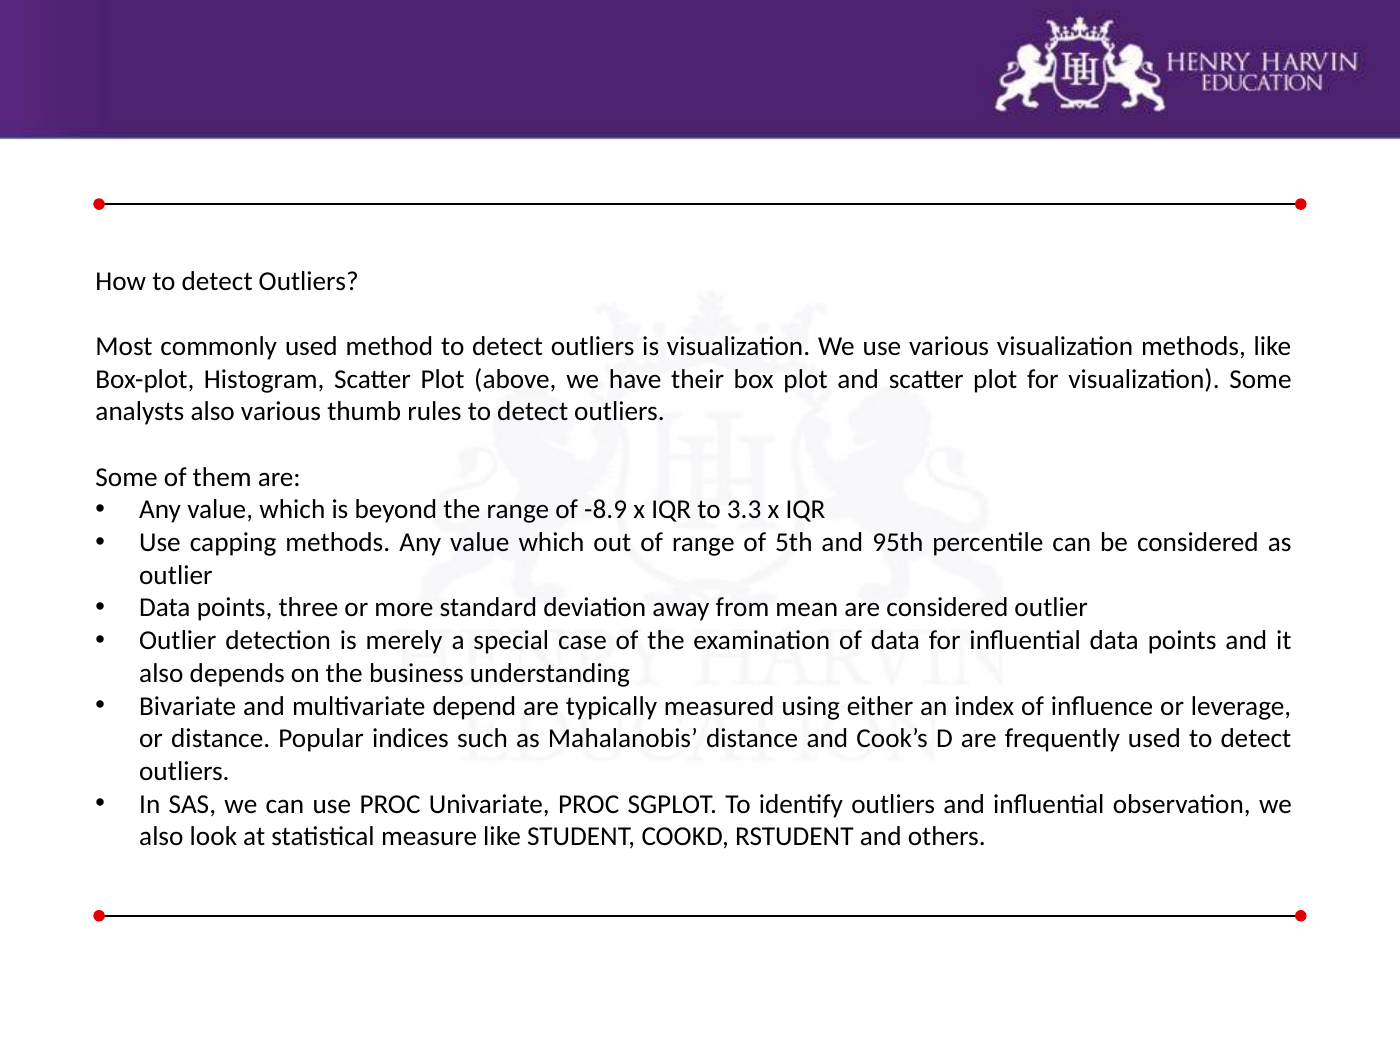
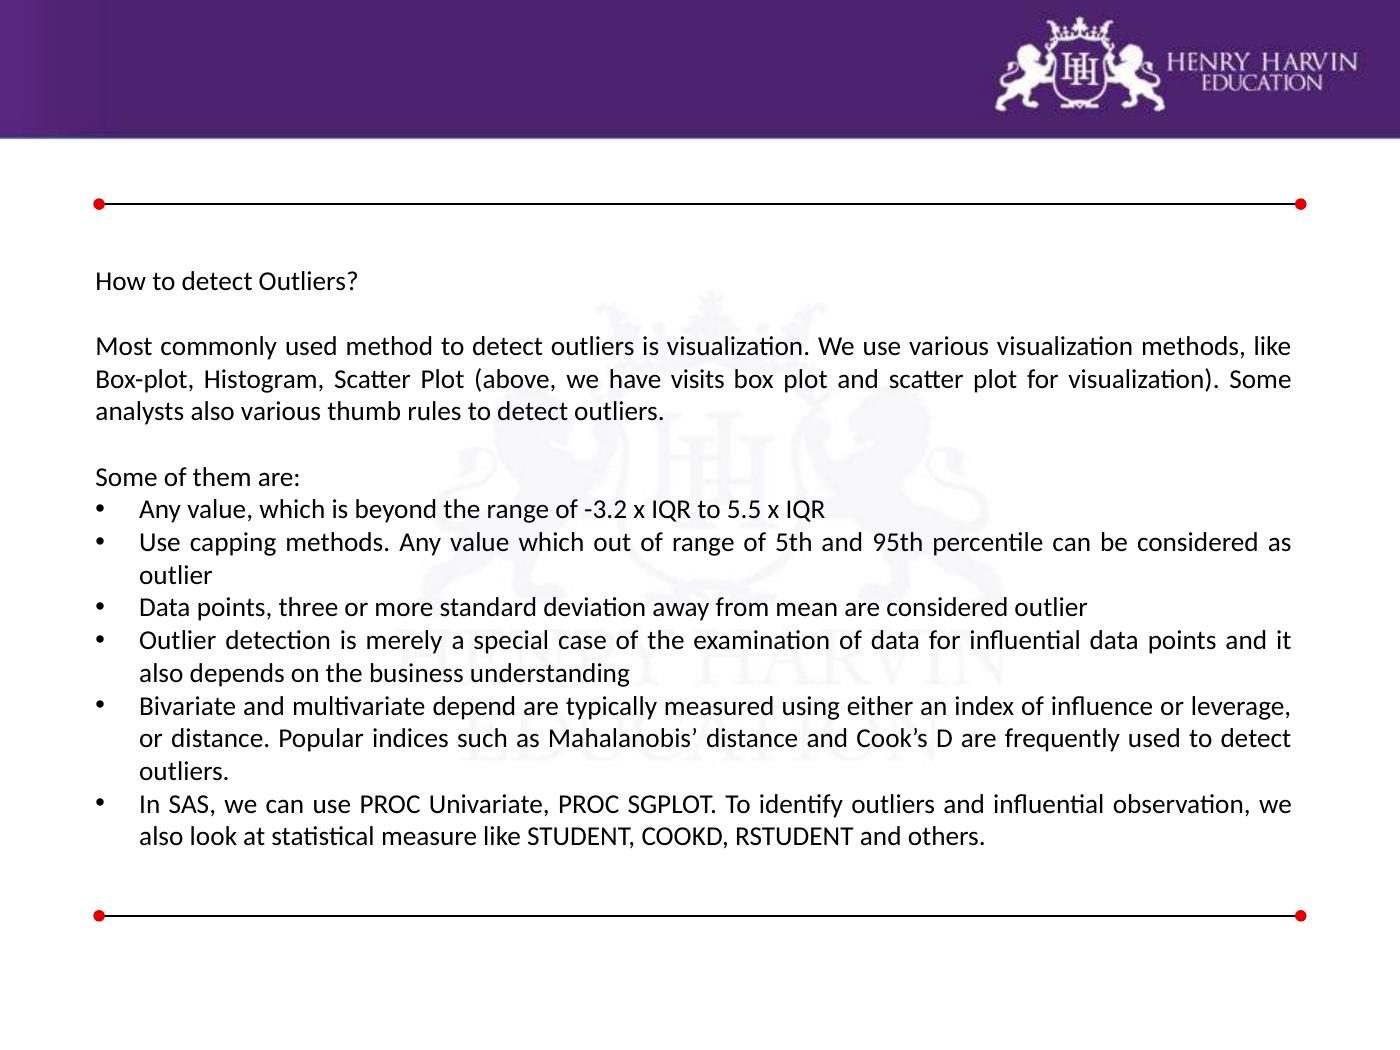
their: their -> visits
-8.9: -8.9 -> -3.2
3.3: 3.3 -> 5.5
